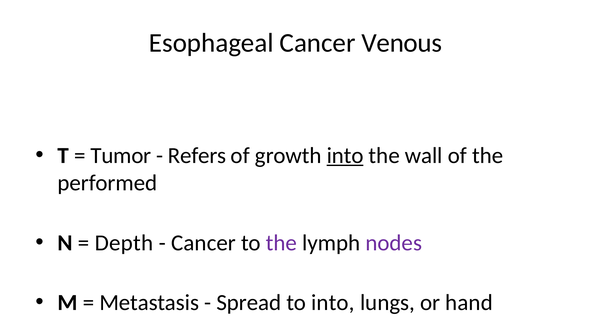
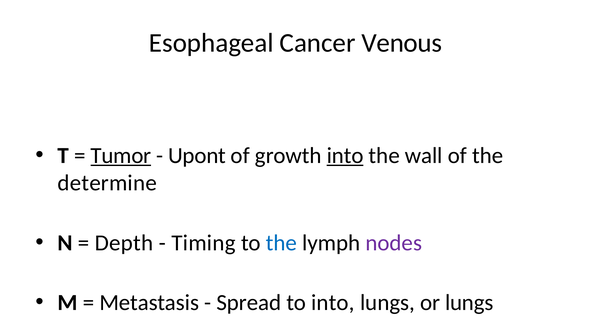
Tumor underline: none -> present
Refers: Refers -> Upont
performed: performed -> determine
Cancer at (204, 243): Cancer -> Timing
the at (281, 243) colour: purple -> blue
or hand: hand -> lungs
